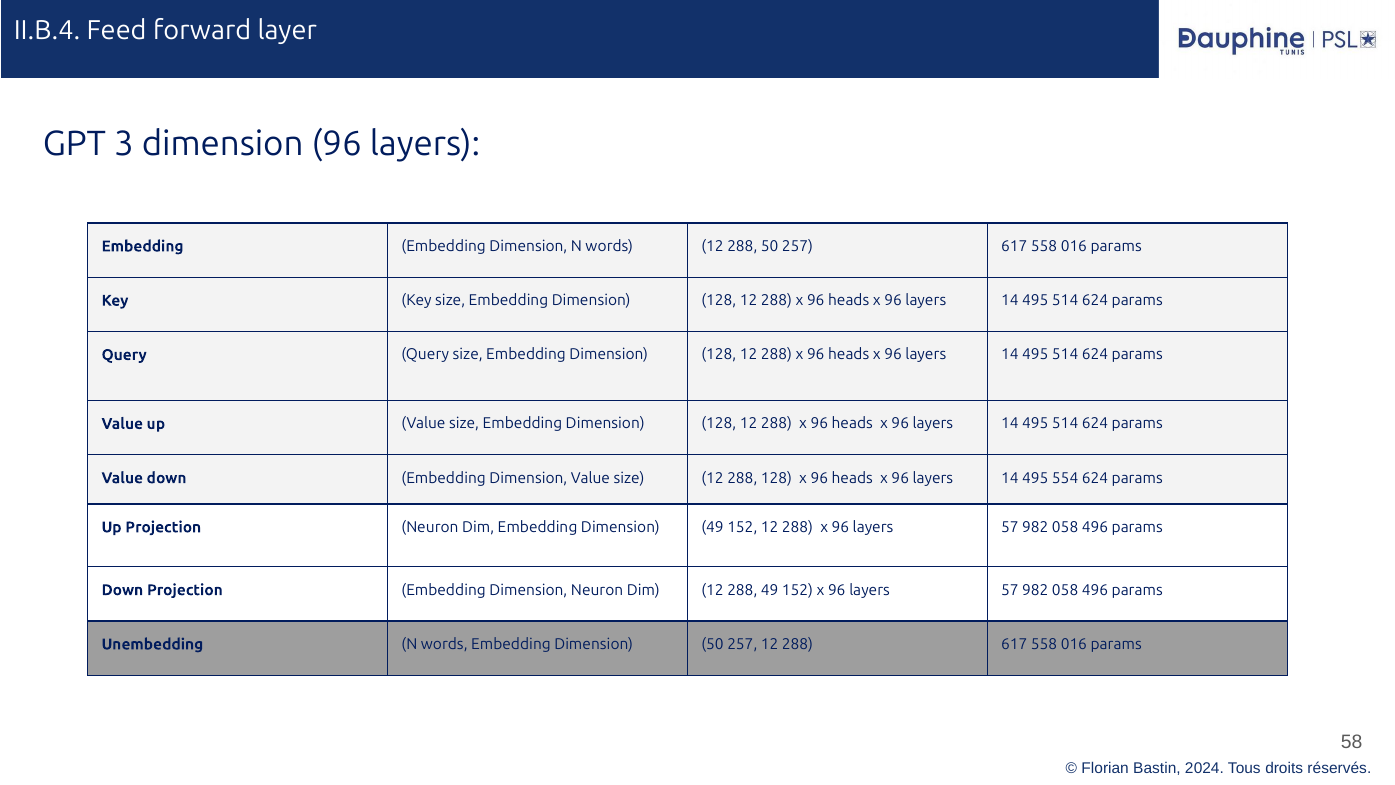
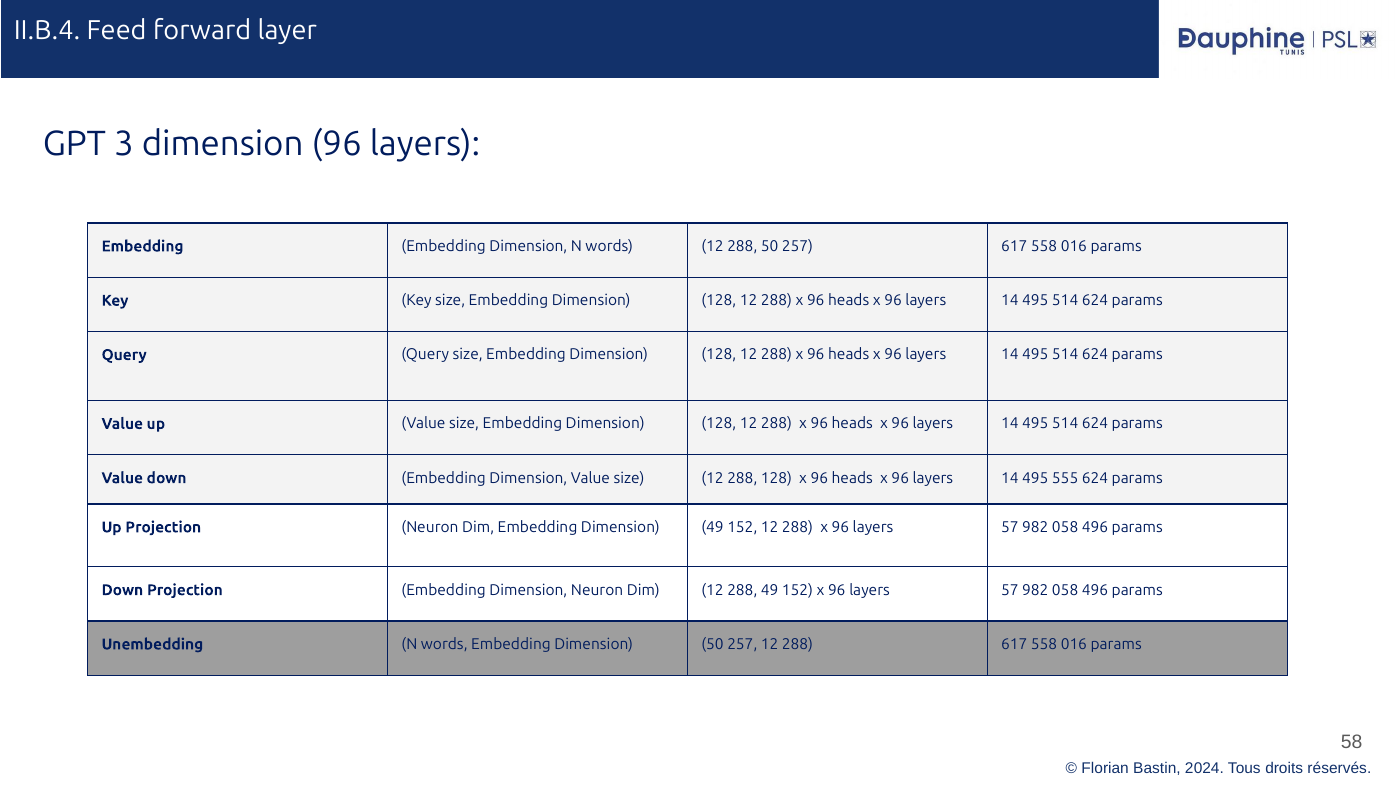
554: 554 -> 555
